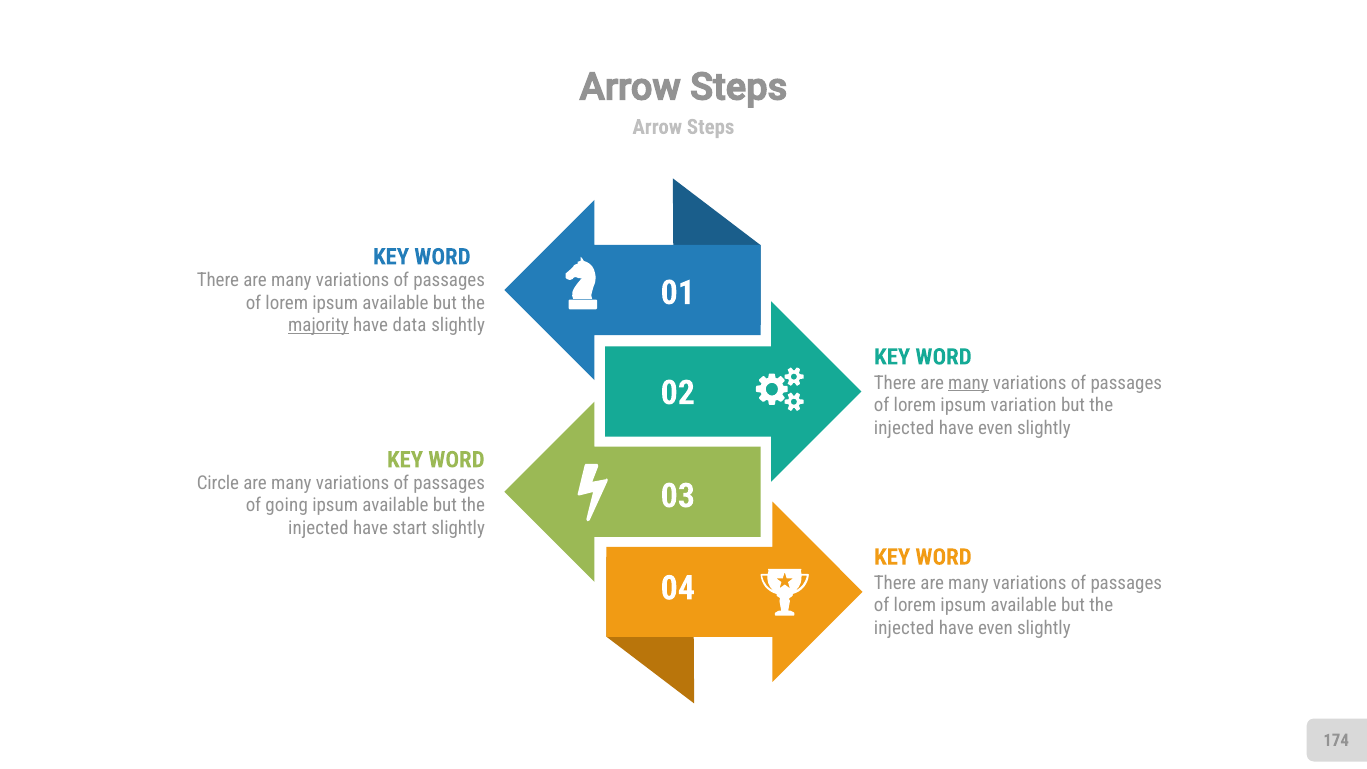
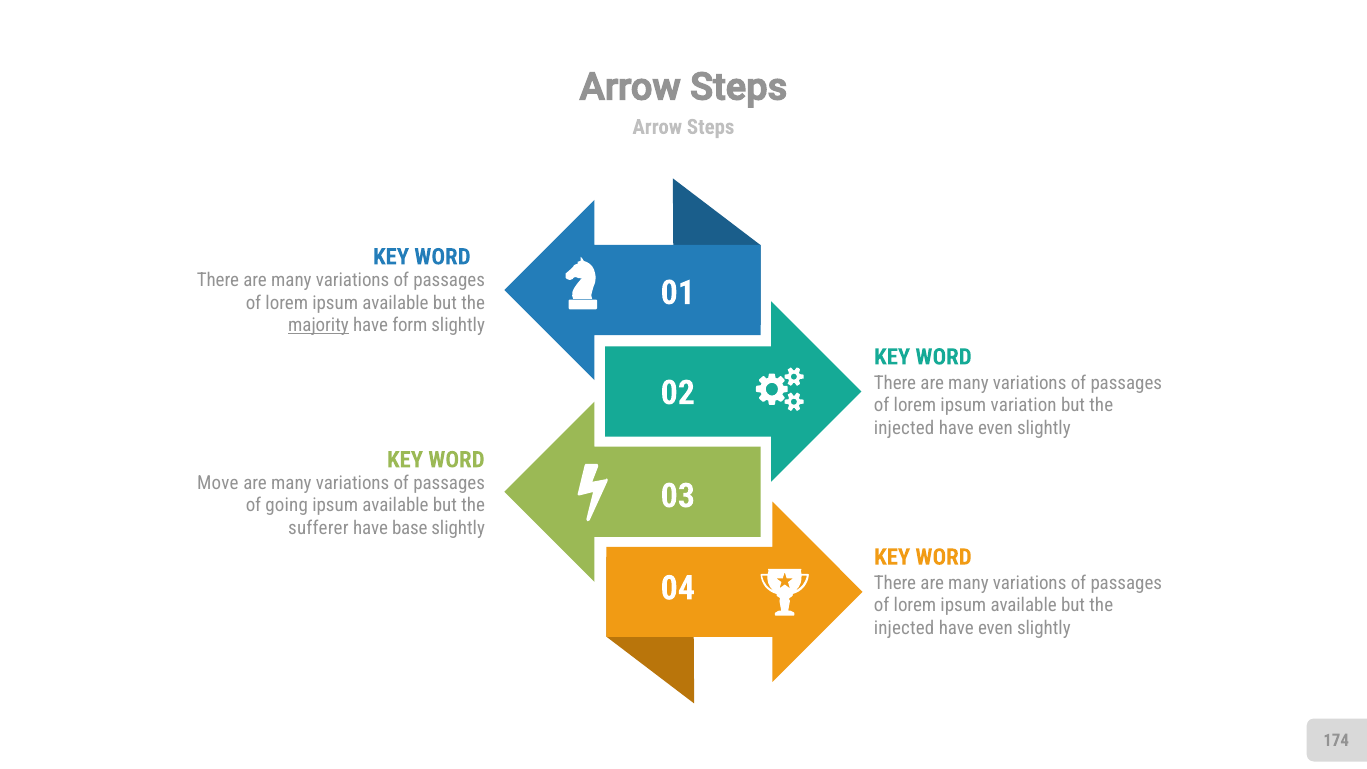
data: data -> form
many at (968, 383) underline: present -> none
Circle: Circle -> Move
injected at (318, 528): injected -> sufferer
start: start -> base
